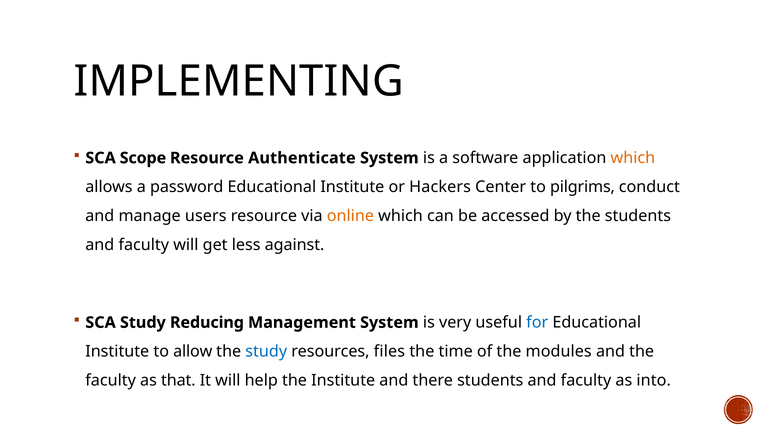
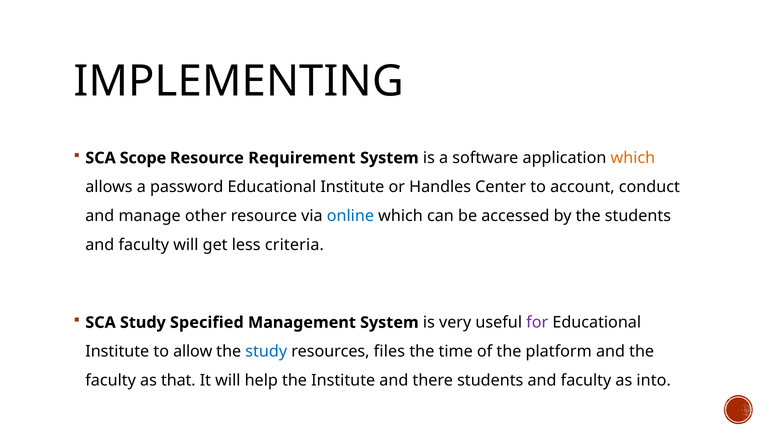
Authenticate: Authenticate -> Requirement
Hackers: Hackers -> Handles
pilgrims: pilgrims -> account
users: users -> other
online colour: orange -> blue
against: against -> criteria
Reducing: Reducing -> Specified
for colour: blue -> purple
modules: modules -> platform
